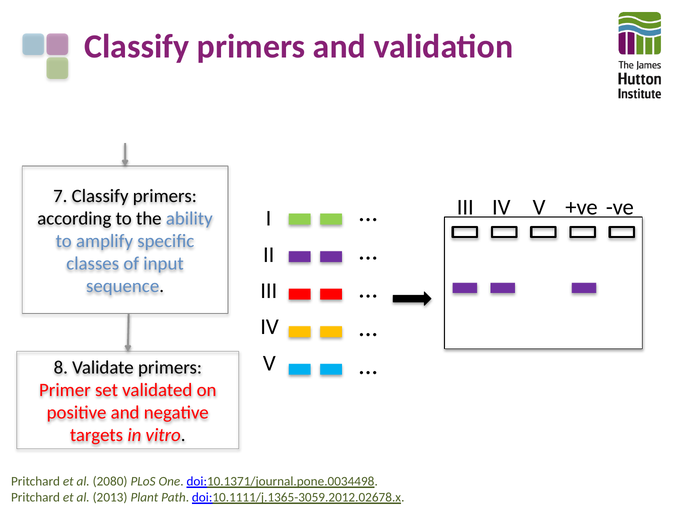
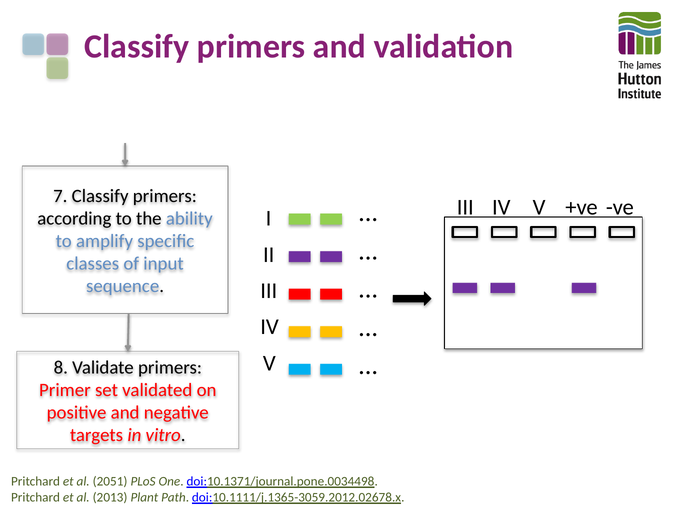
2080: 2080 -> 2051
